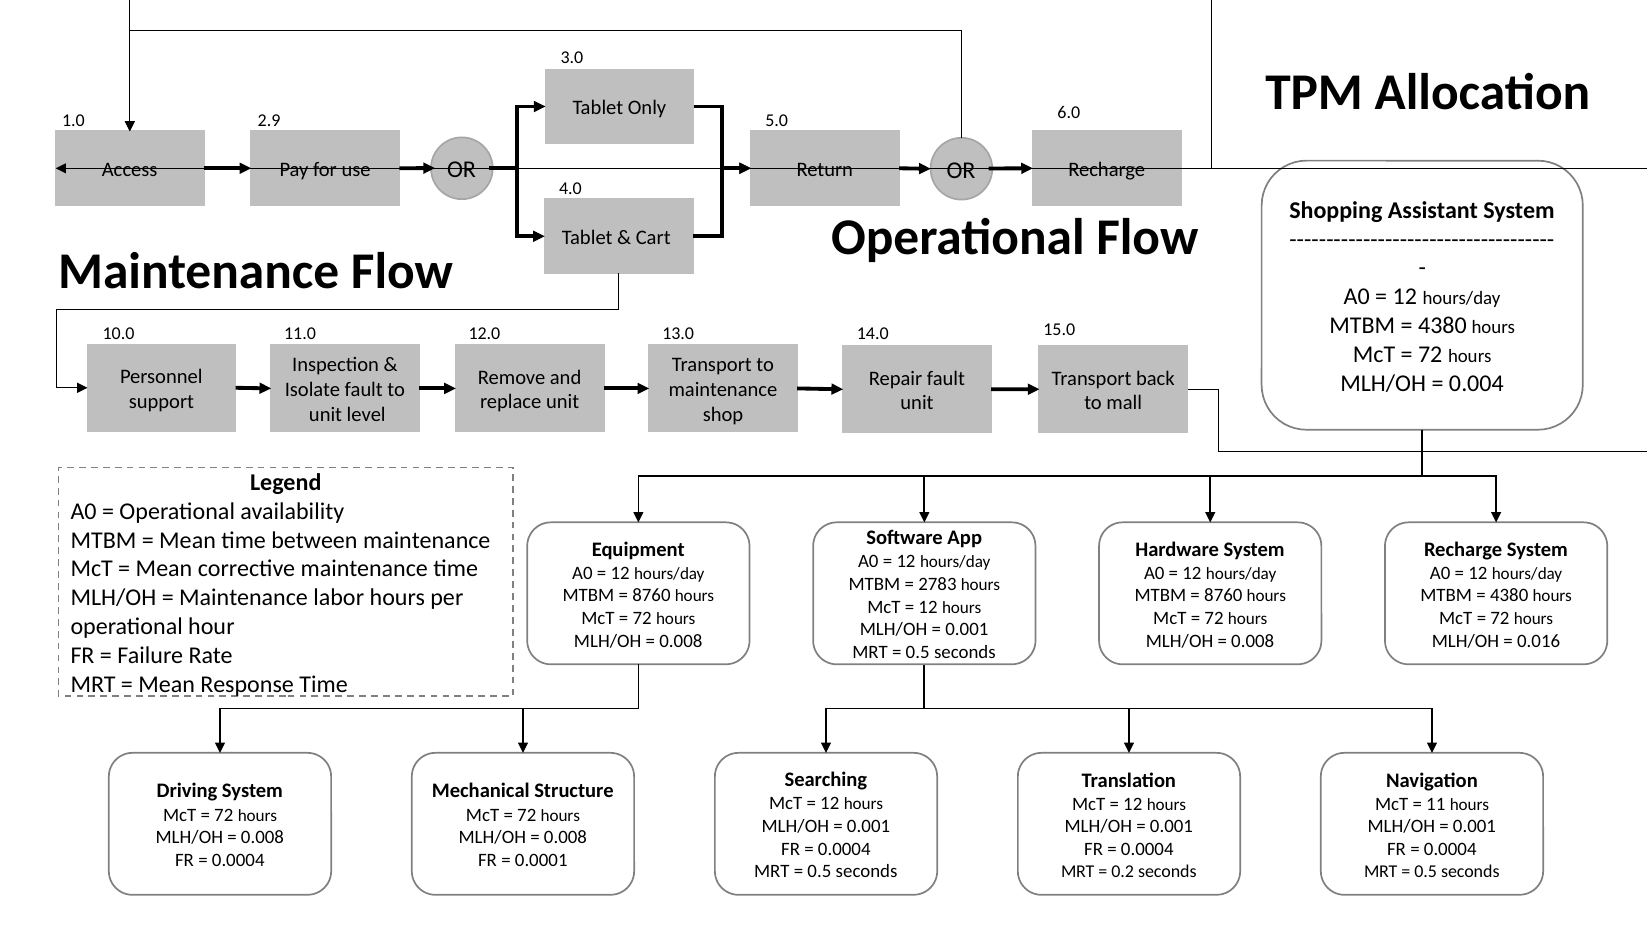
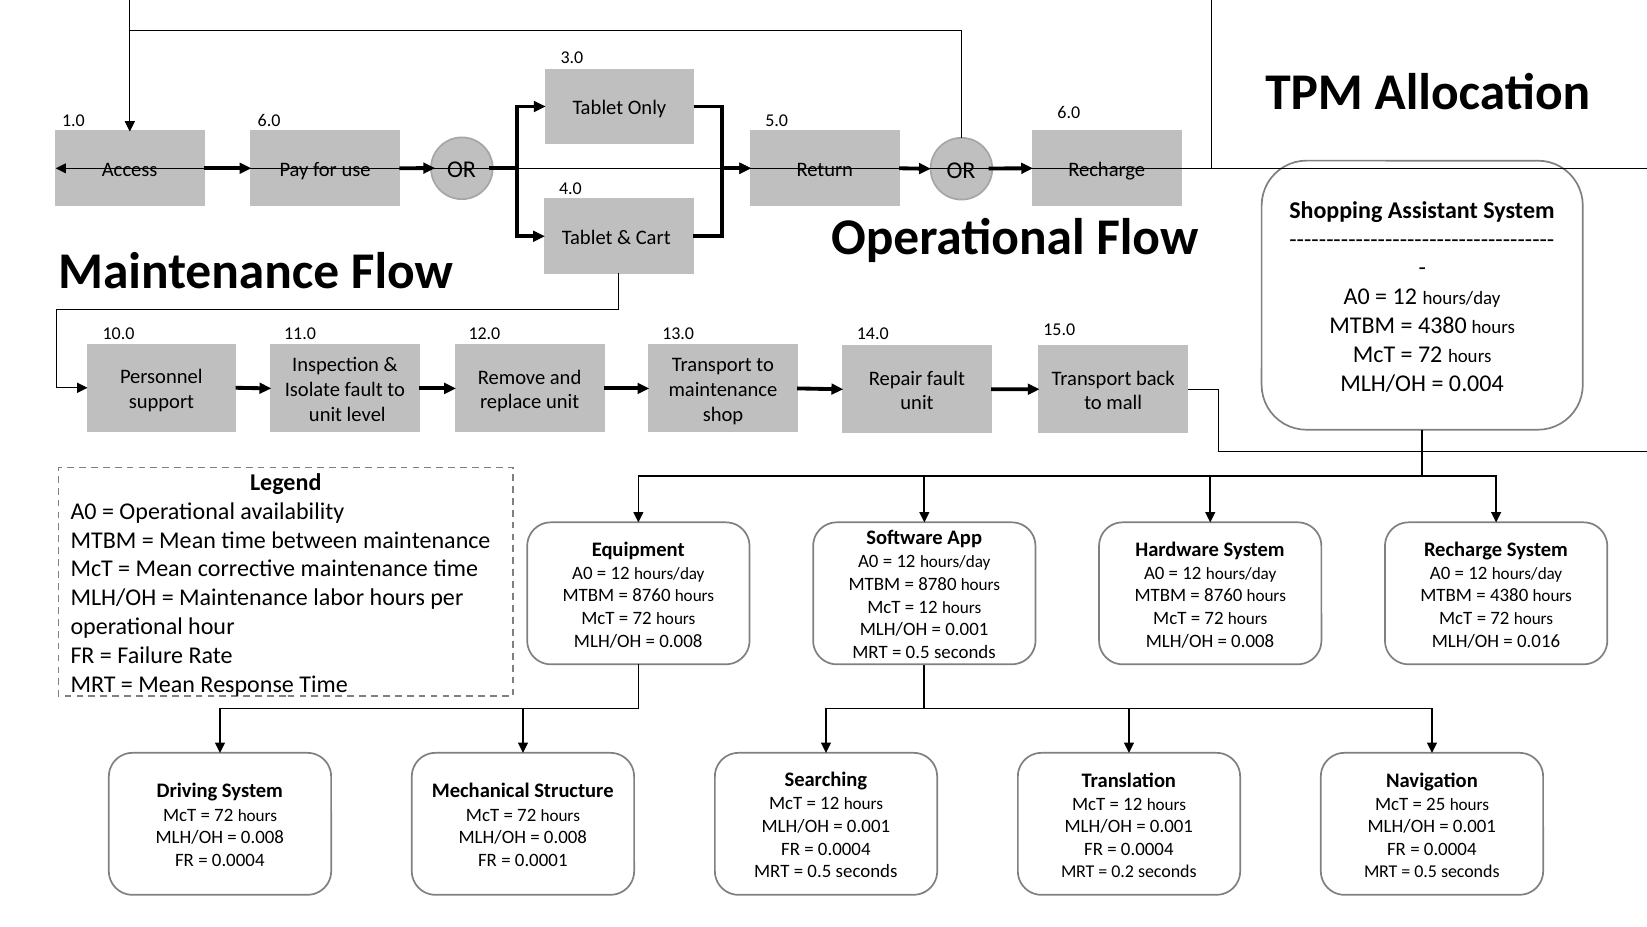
1.0 2.9: 2.9 -> 6.0
2783: 2783 -> 8780
11: 11 -> 25
